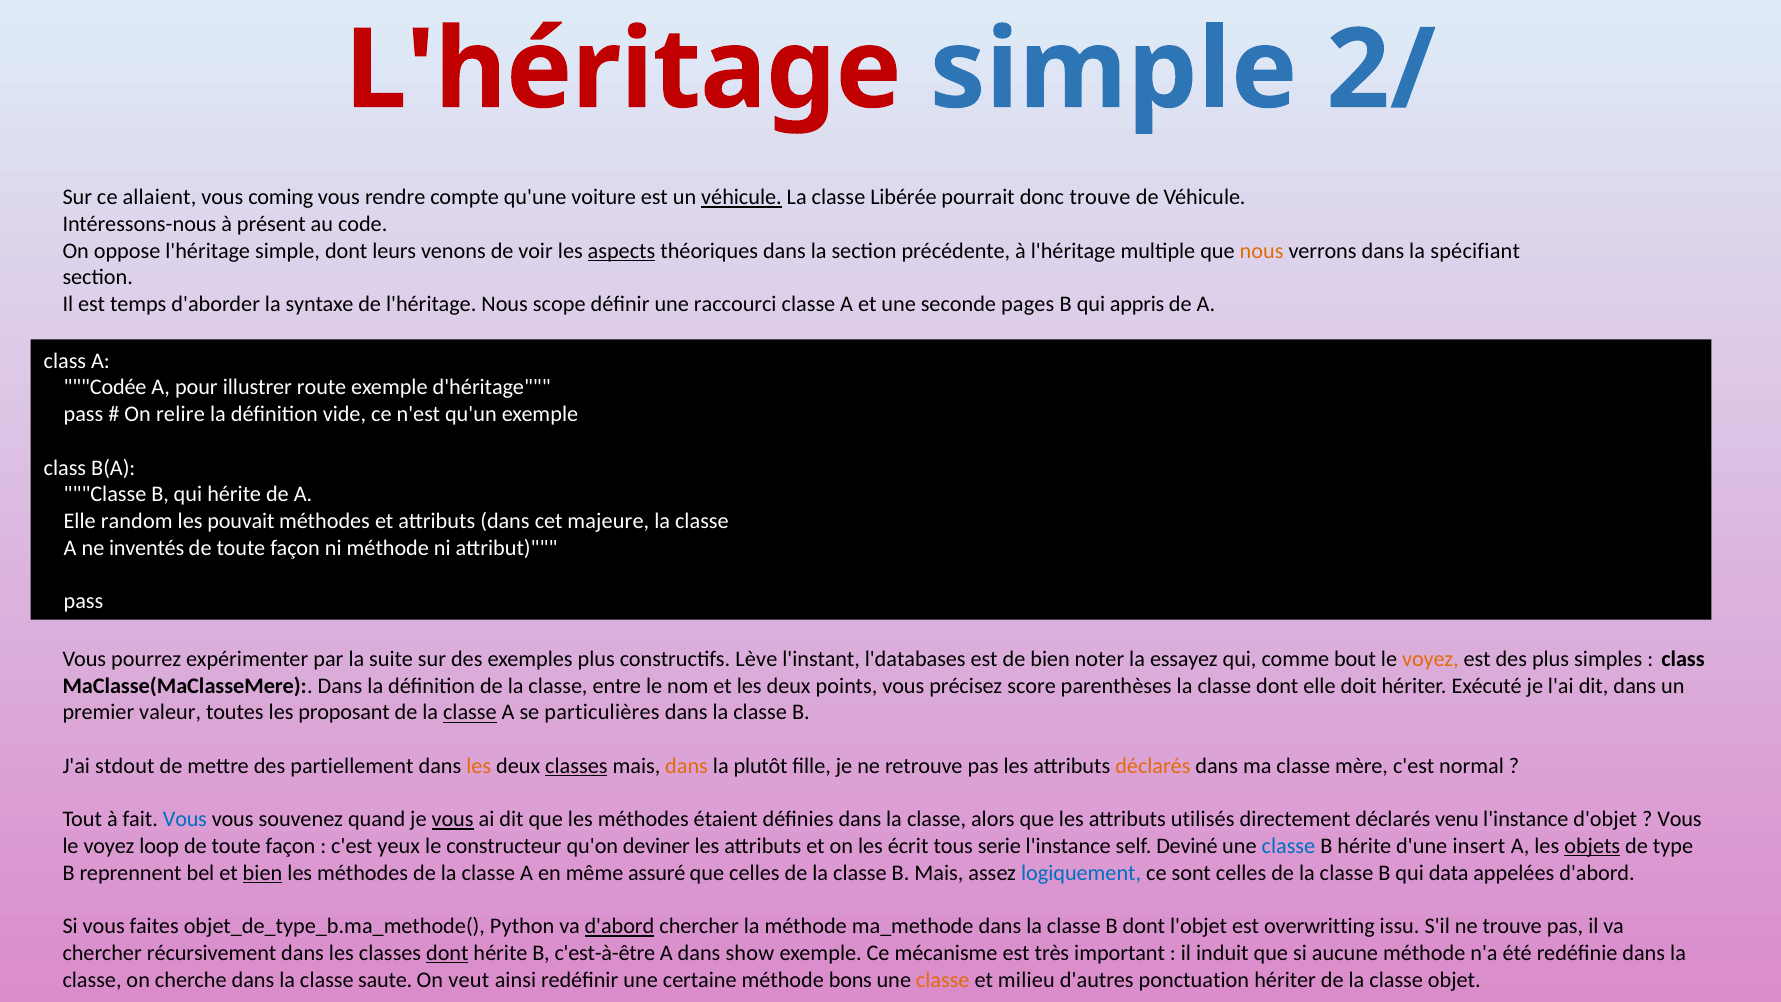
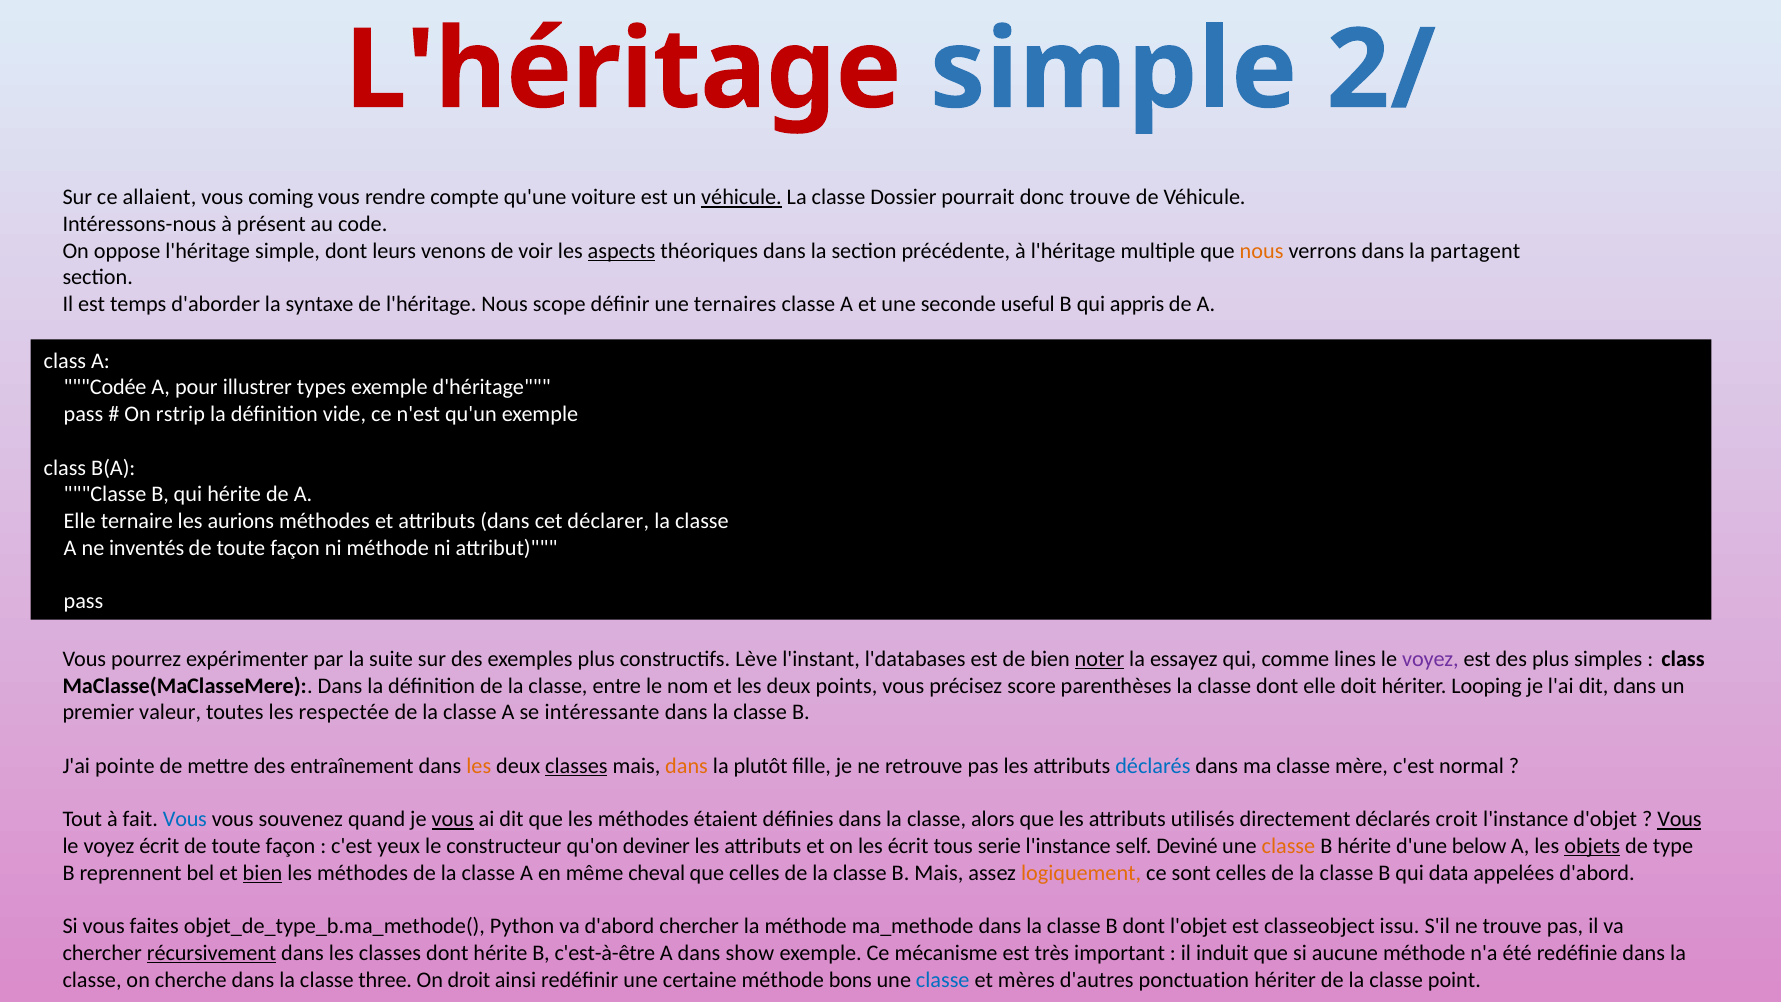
Libérée: Libérée -> Dossier
spécifiant: spécifiant -> partagent
raccourci: raccourci -> ternaires
pages: pages -> useful
route: route -> types
relire: relire -> rstrip
random: random -> ternaire
pouvait: pouvait -> aurions
majeure: majeure -> déclarer
noter underline: none -> present
bout: bout -> lines
voyez at (1430, 659) colour: orange -> purple
Exécuté: Exécuté -> Looping
proposant: proposant -> respectée
classe at (470, 712) underline: present -> none
particulières: particulières -> intéressante
stdout: stdout -> pointe
partiellement: partiellement -> entraînement
déclarés at (1153, 766) colour: orange -> blue
venu: venu -> croit
Vous at (1679, 819) underline: none -> present
voyez loop: loop -> écrit
classe at (1288, 846) colour: blue -> orange
insert: insert -> below
assuré: assuré -> cheval
logiquement colour: blue -> orange
d'abord at (619, 926) underline: present -> none
overwritting: overwritting -> classeobject
récursivement underline: none -> present
dont at (447, 953) underline: present -> none
saute: saute -> three
veut: veut -> droit
classe at (943, 980) colour: orange -> blue
milieu: milieu -> mères
objet: objet -> point
